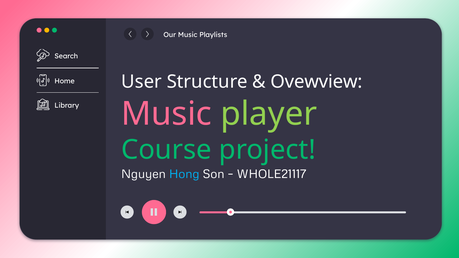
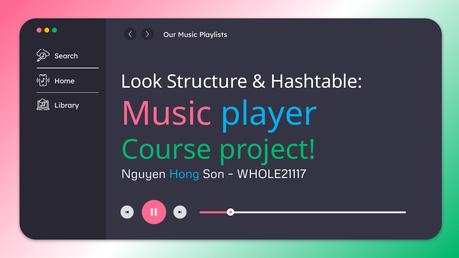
User: User -> Look
Ovewview: Ovewview -> Hashtable
player colour: light green -> light blue
